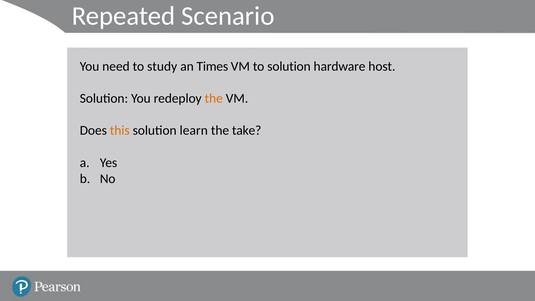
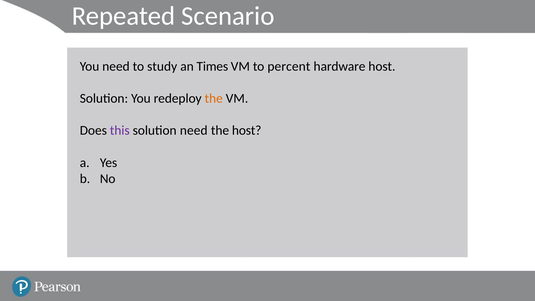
to solution: solution -> percent
this colour: orange -> purple
solution learn: learn -> need
the take: take -> host
